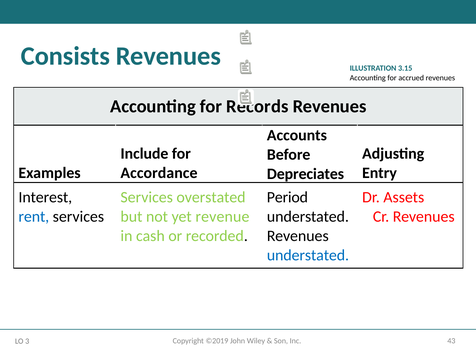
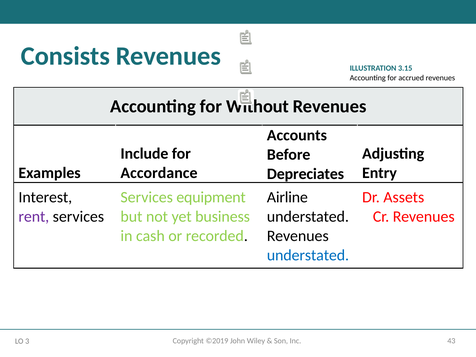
Records: Records -> Without
overstated: overstated -> equipment
Period: Period -> Airline
rent colour: blue -> purple
revenue: revenue -> business
